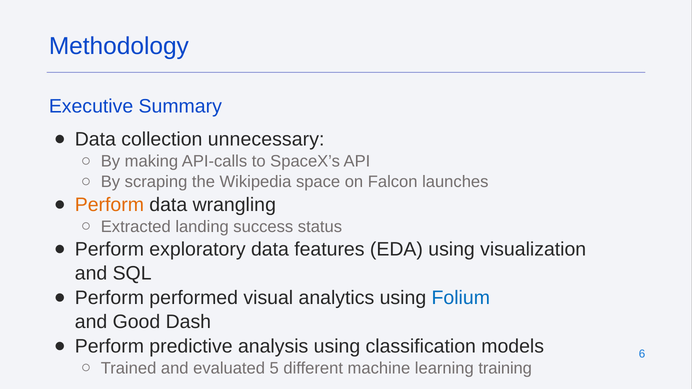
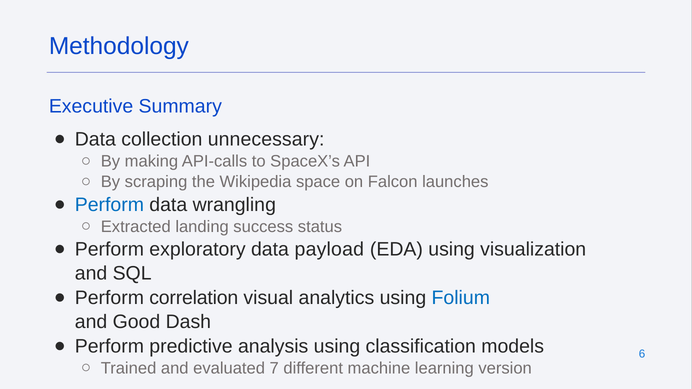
Perform at (109, 205) colour: orange -> blue
features: features -> payload
performed: performed -> correlation
5: 5 -> 7
training: training -> version
